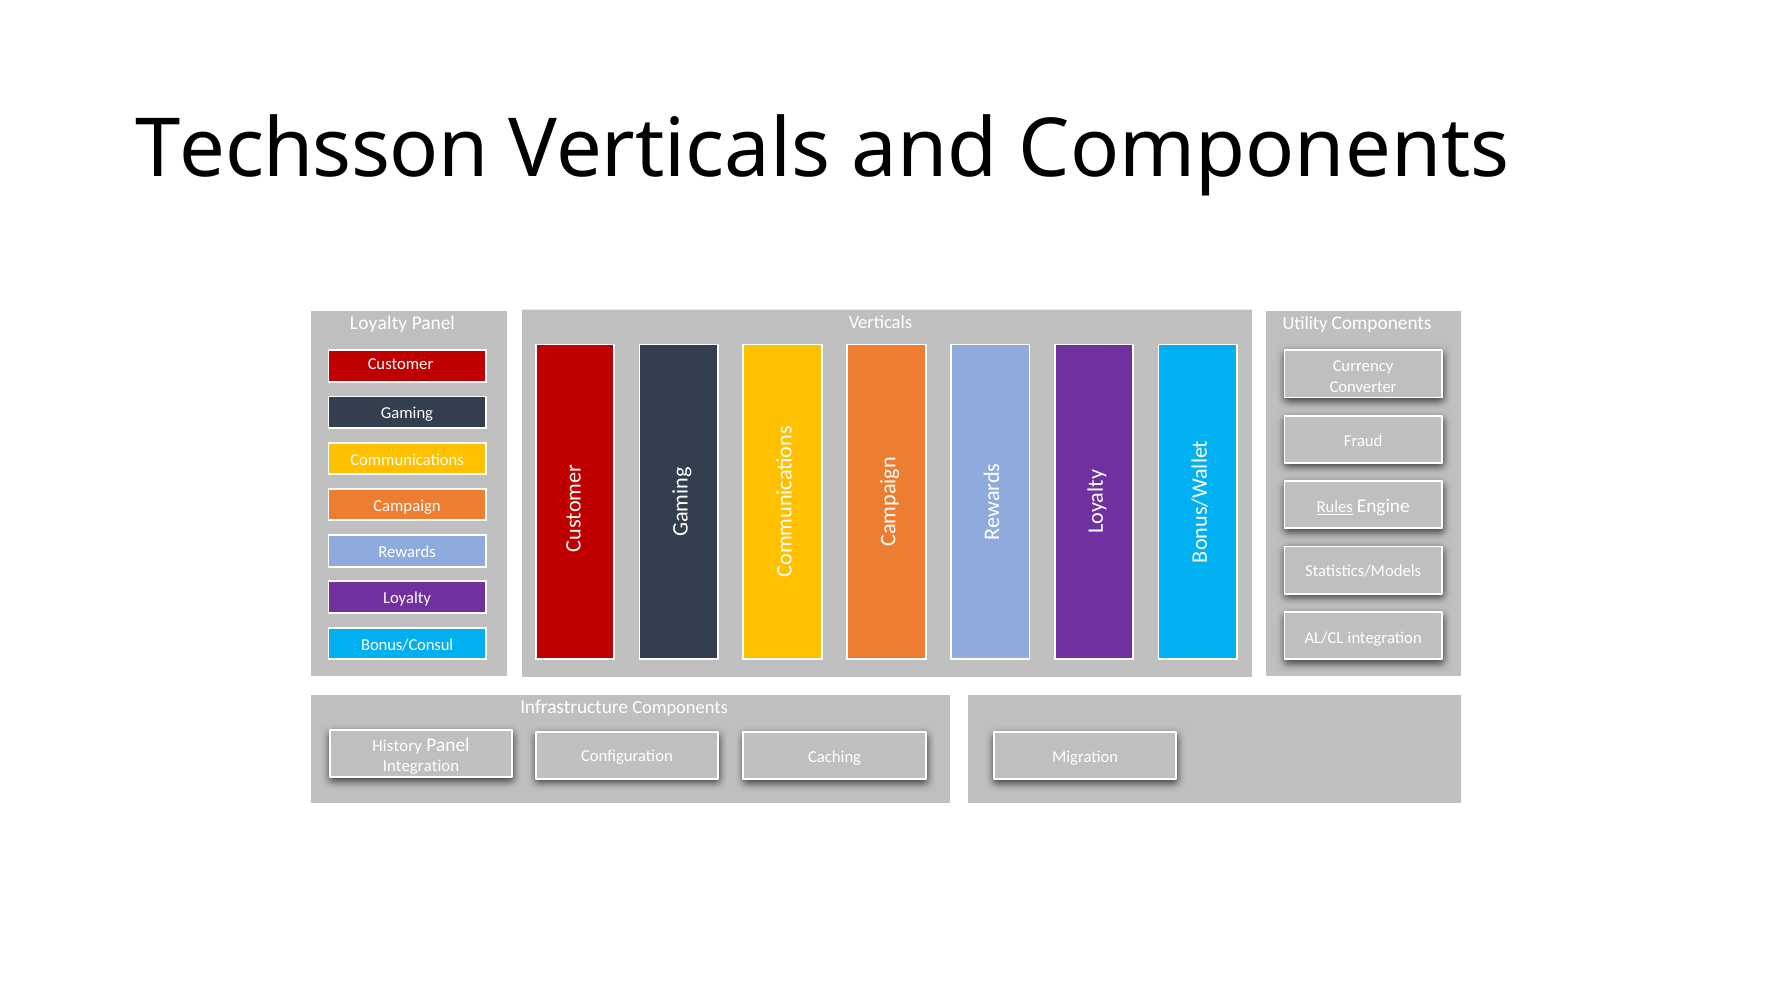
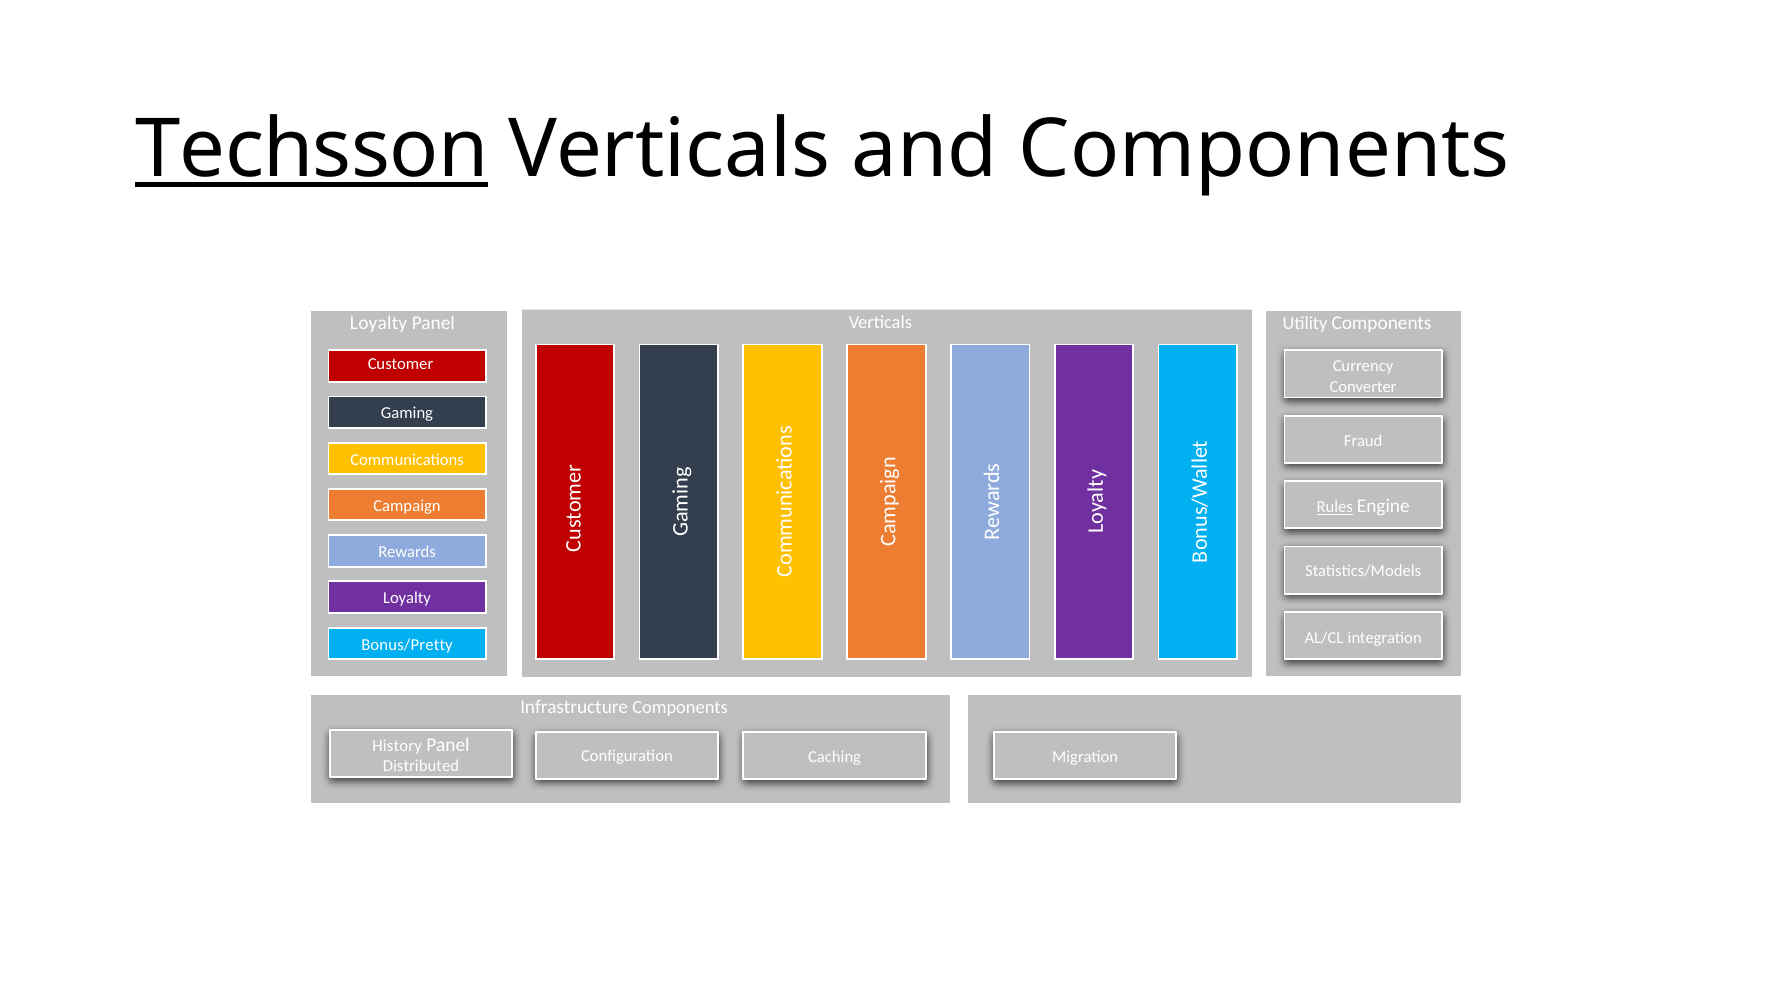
Techsson underline: none -> present
Bonus/Consul: Bonus/Consul -> Bonus/Pretty
Integration at (421, 766): Integration -> Distributed
